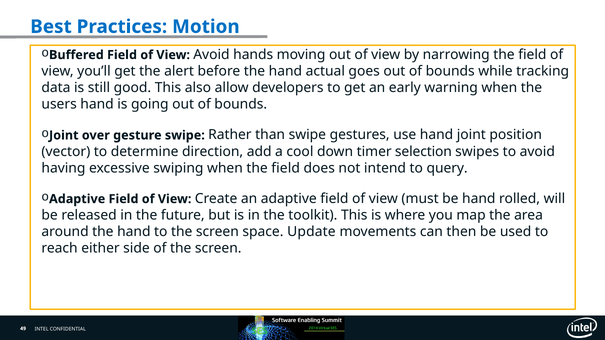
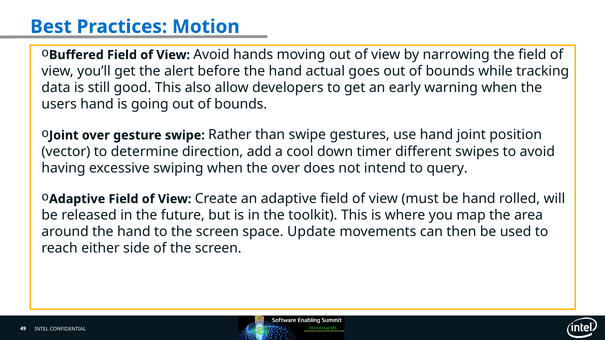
selection: selection -> different
when the field: field -> over
